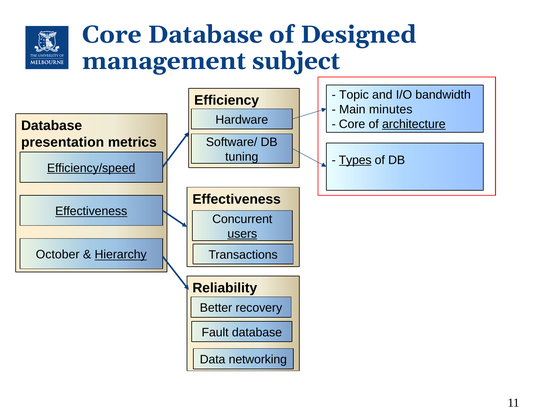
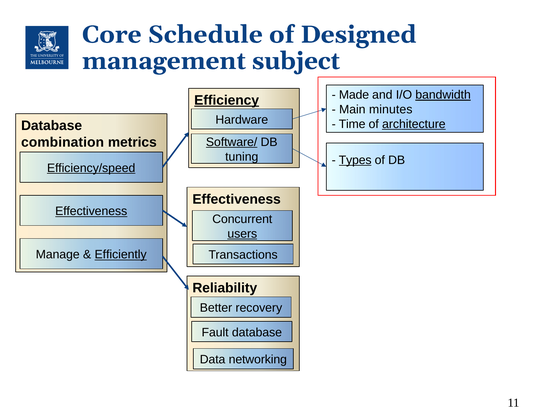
Core Database: Database -> Schedule
Topic: Topic -> Made
bandwidth underline: none -> present
Efficiency underline: none -> present
Core at (352, 124): Core -> Time
presentation: presentation -> combination
Software/ underline: none -> present
October: October -> Manage
Hierarchy: Hierarchy -> Efficiently
